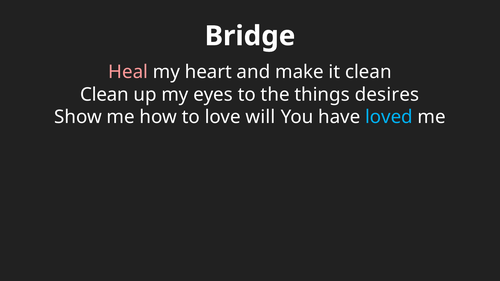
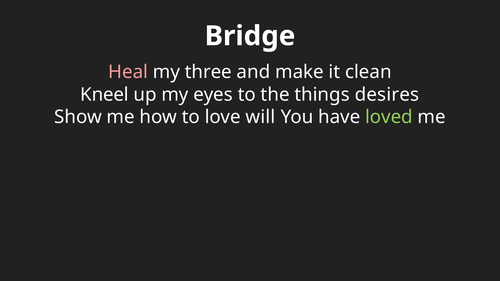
heart: heart -> three
Clean at (105, 95): Clean -> Kneel
loved colour: light blue -> light green
